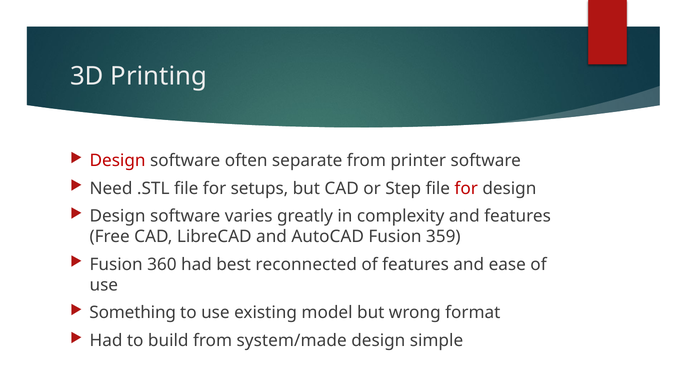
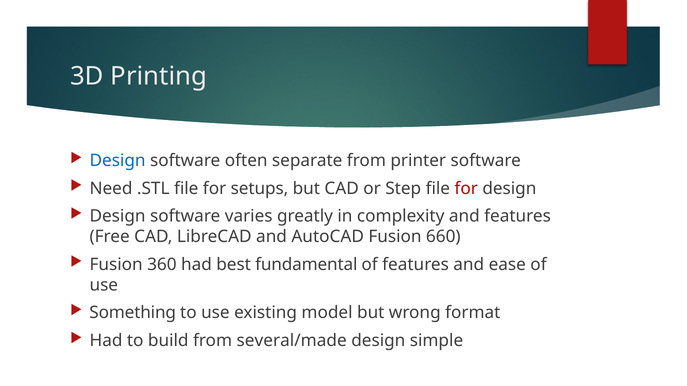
Design at (118, 161) colour: red -> blue
359: 359 -> 660
reconnected: reconnected -> fundamental
system/made: system/made -> several/made
